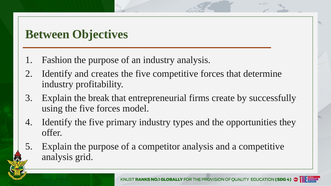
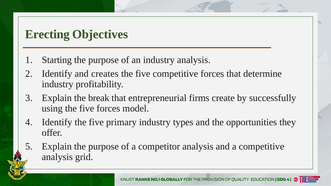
Between: Between -> Erecting
Fashion: Fashion -> Starting
